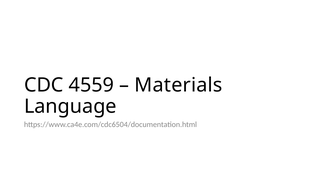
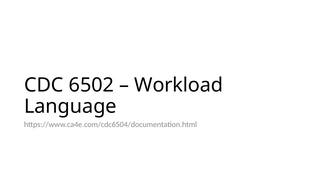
4559: 4559 -> 6502
Materials: Materials -> Workload
